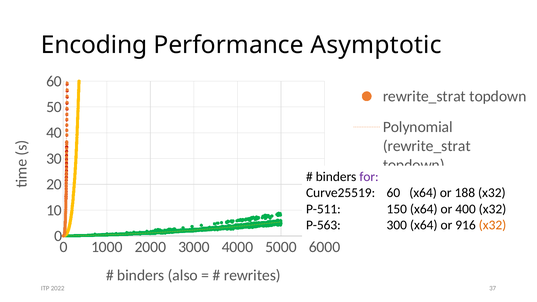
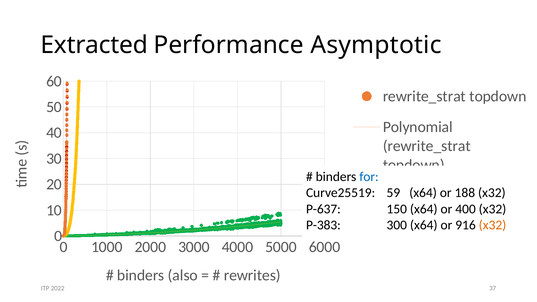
Encoding: Encoding -> Extracted
for colour: purple -> blue
Curve25519 60: 60 -> 59
P-511: P-511 -> P-637
P-563: P-563 -> P-383
